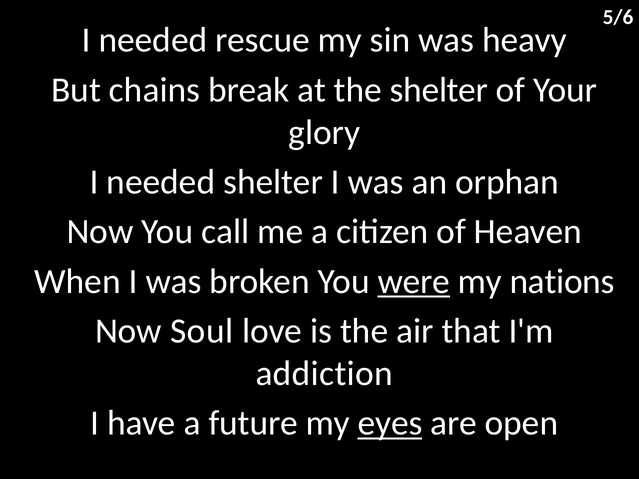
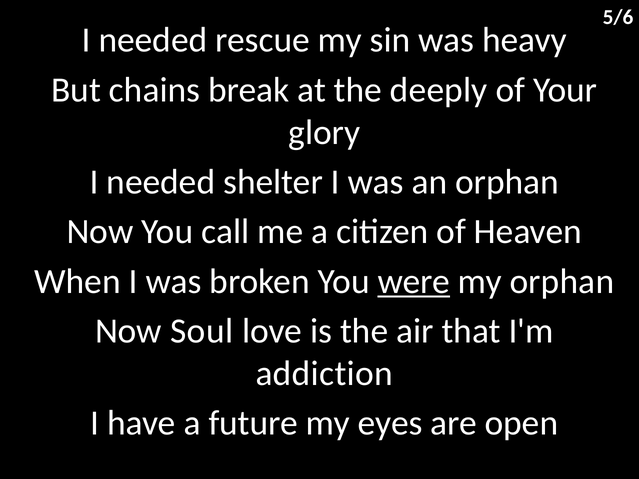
the shelter: shelter -> deeply
my nations: nations -> orphan
eyes underline: present -> none
